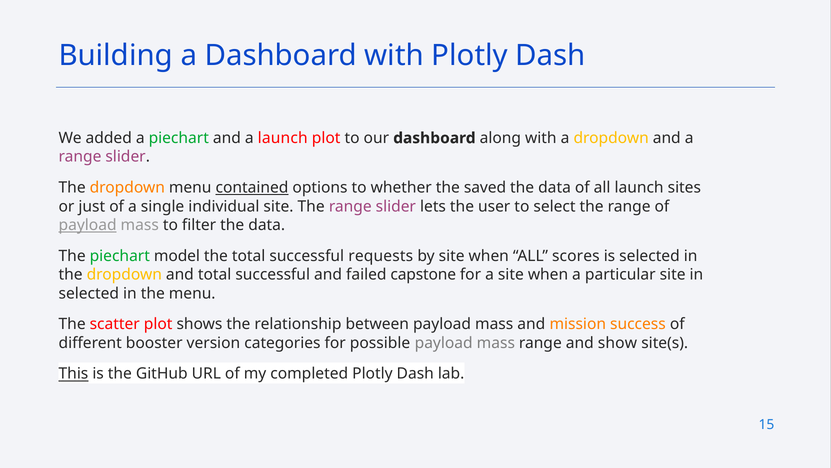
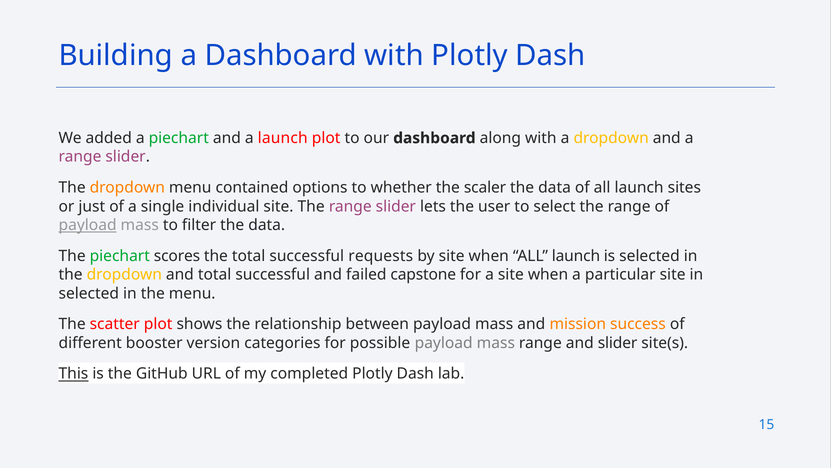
contained underline: present -> none
saved: saved -> scaler
model: model -> scores
when ALL scores: scores -> launch
and show: show -> slider
